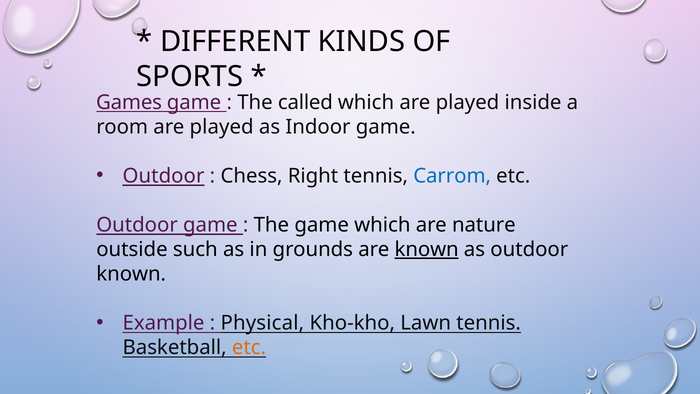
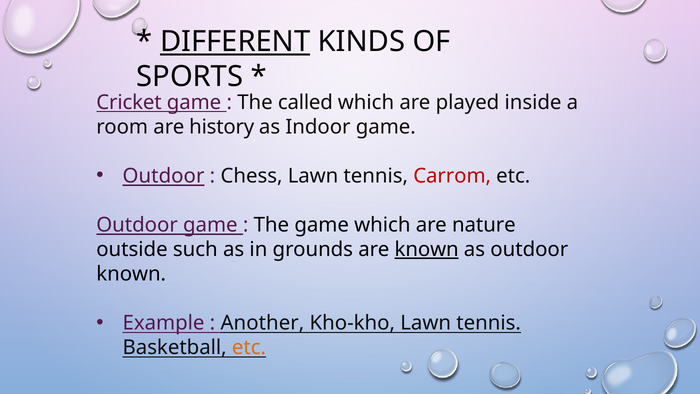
DIFFERENT underline: none -> present
Games: Games -> Cricket
room are played: played -> history
Chess Right: Right -> Lawn
Carrom colour: blue -> red
Physical: Physical -> Another
